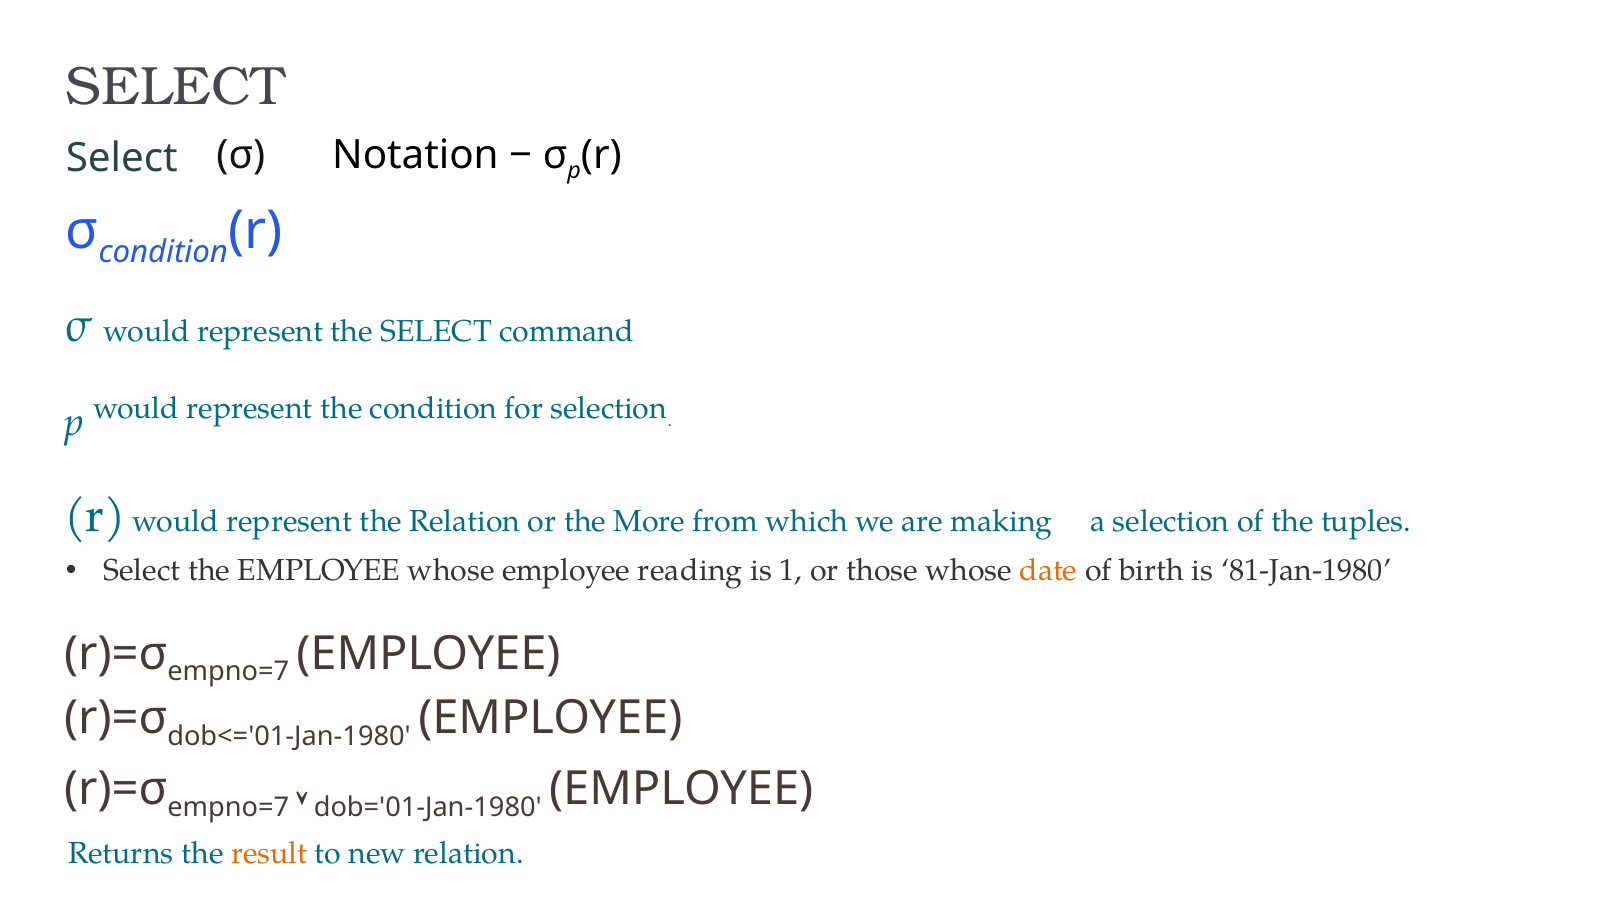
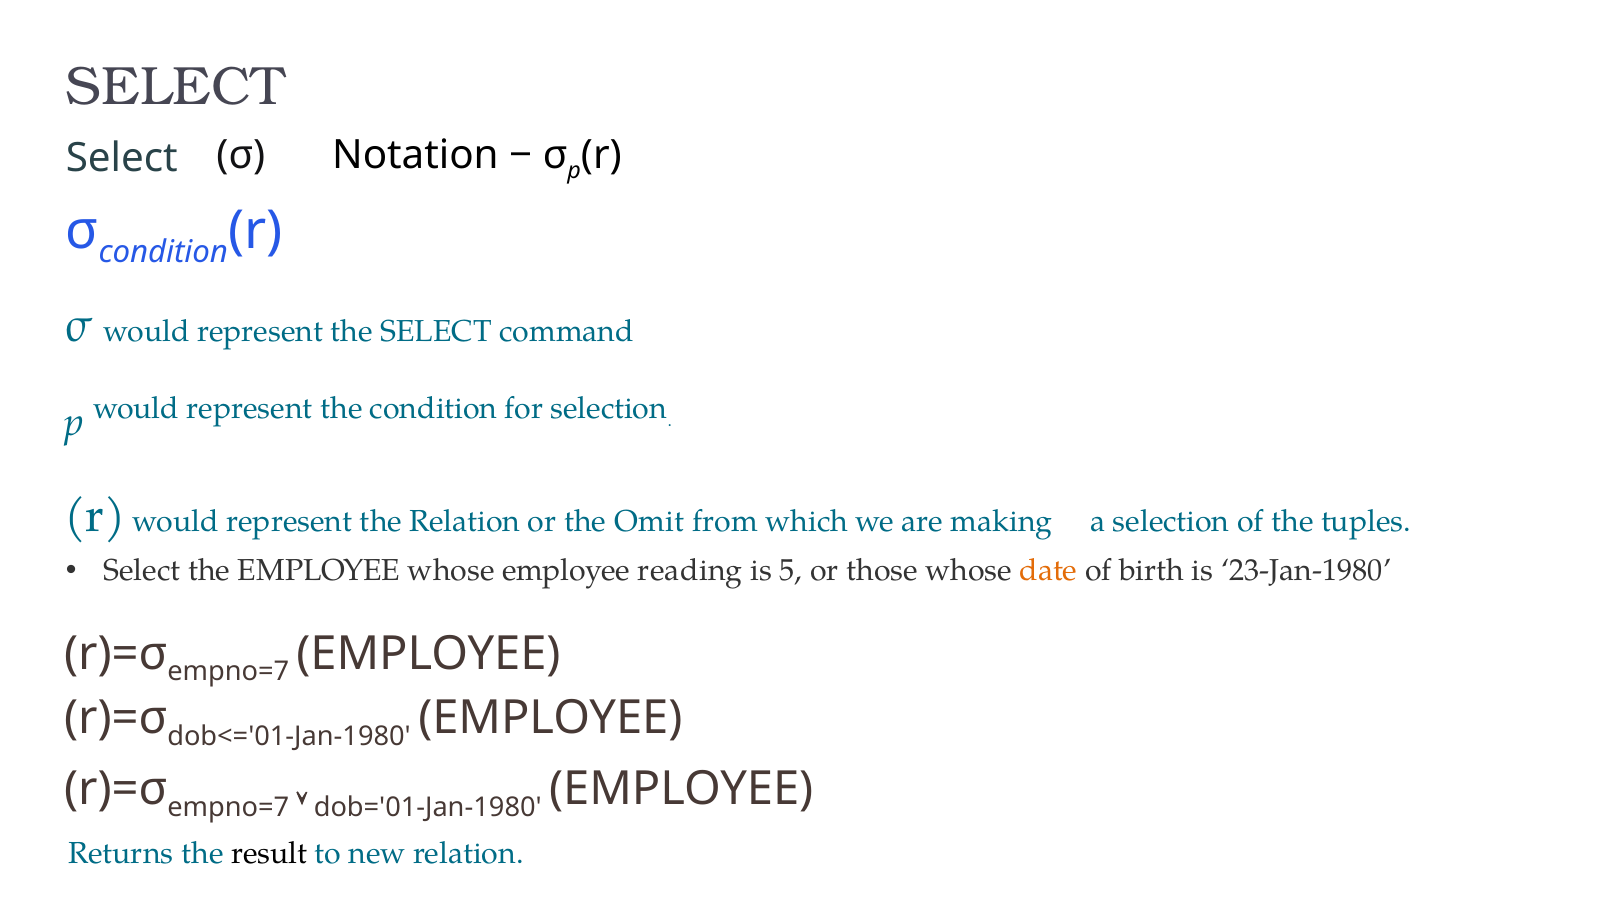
More: More -> Omit
1: 1 -> 5
81-Jan-1980: 81-Jan-1980 -> 23-Jan-1980
result colour: orange -> black
